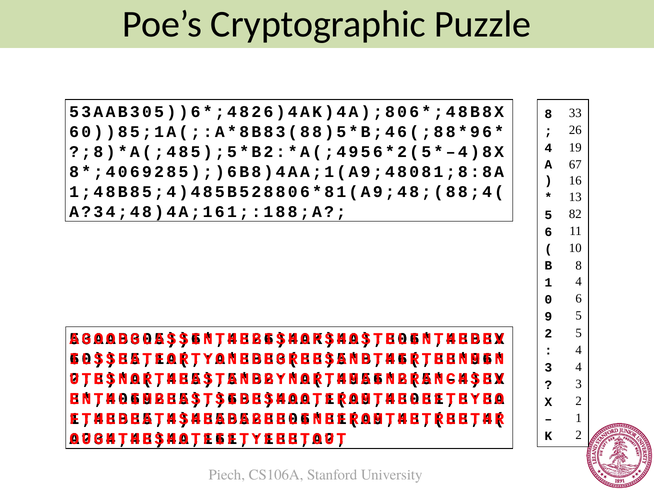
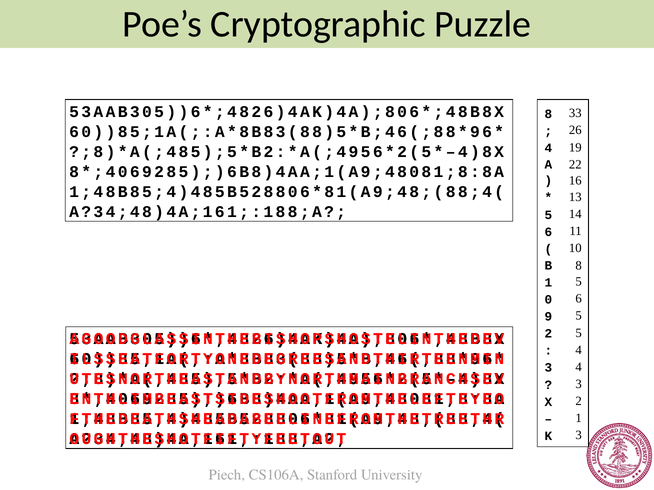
67: 67 -> 22
82: 82 -> 14
1 4: 4 -> 5
K 2: 2 -> 3
